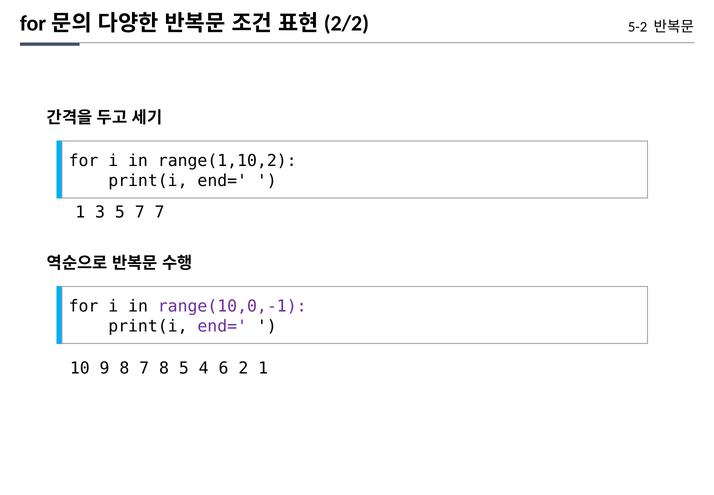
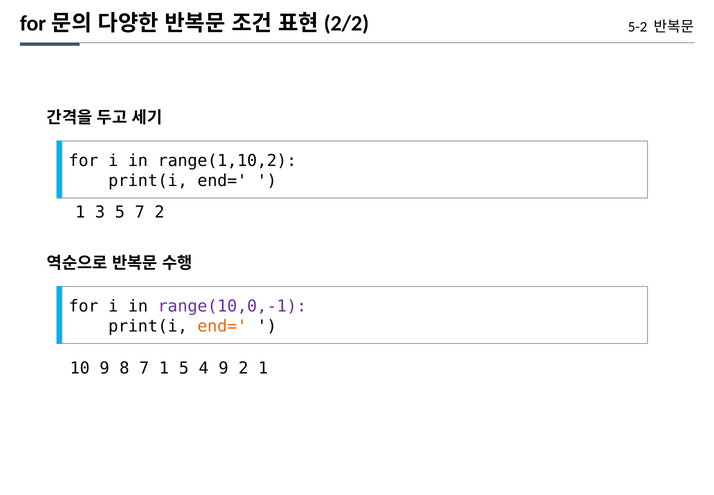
7 7: 7 -> 2
end= at (222, 326) colour: purple -> orange
7 8: 8 -> 1
4 6: 6 -> 9
